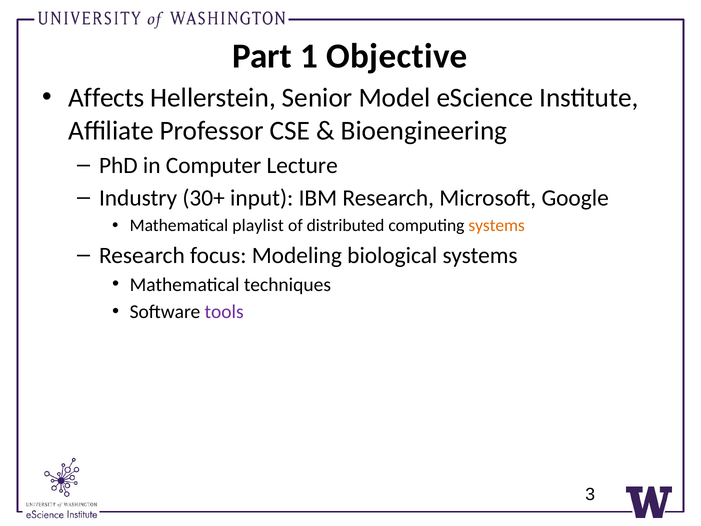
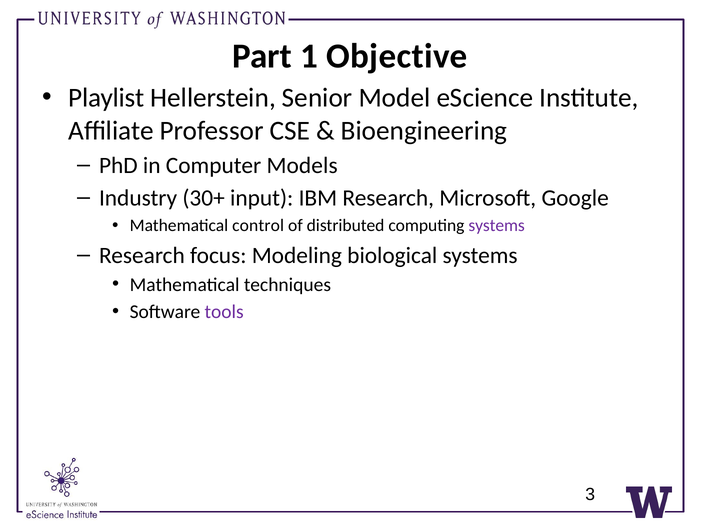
Affects: Affects -> Playlist
Lecture: Lecture -> Models
playlist: playlist -> control
systems at (497, 226) colour: orange -> purple
